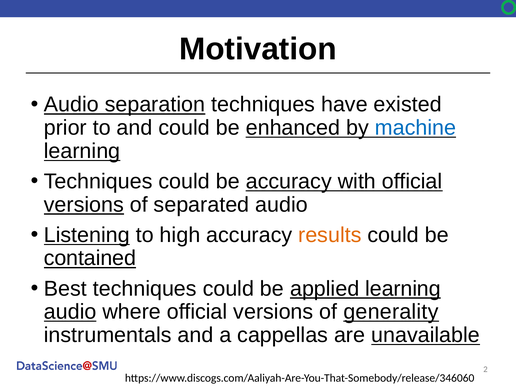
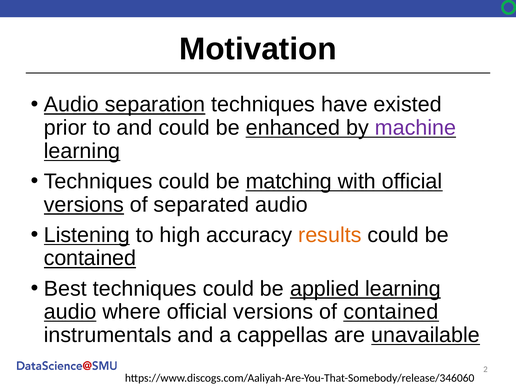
machine colour: blue -> purple
be accuracy: accuracy -> matching
of generality: generality -> contained
